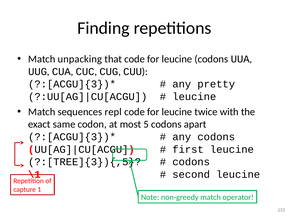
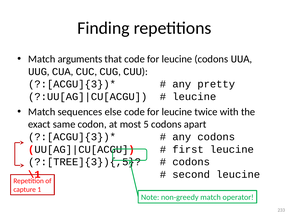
unpacking: unpacking -> arguments
repl: repl -> else
